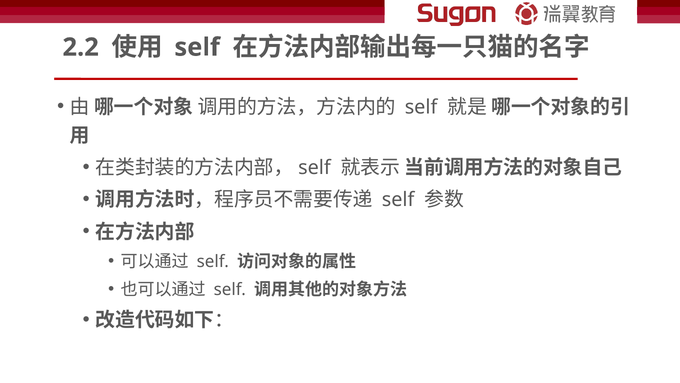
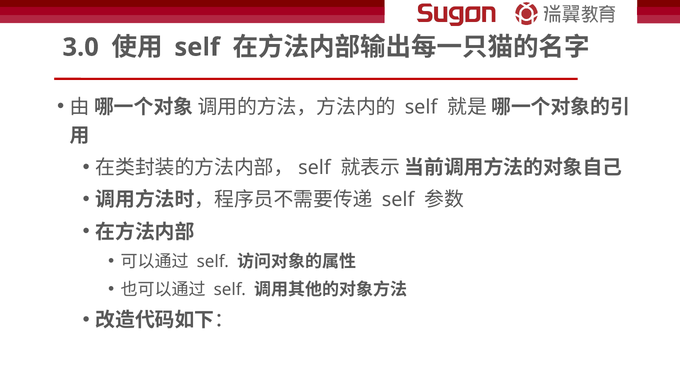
2.2: 2.2 -> 3.0
